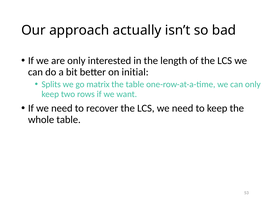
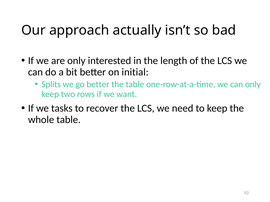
go matrix: matrix -> better
If we need: need -> tasks
